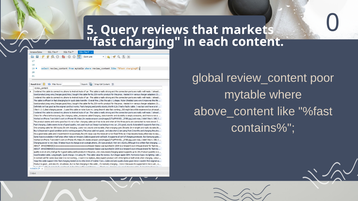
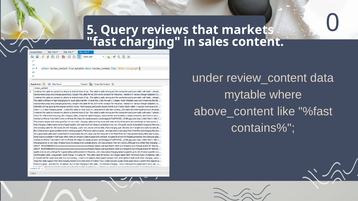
each: each -> sales
global: global -> under
poor: poor -> data
